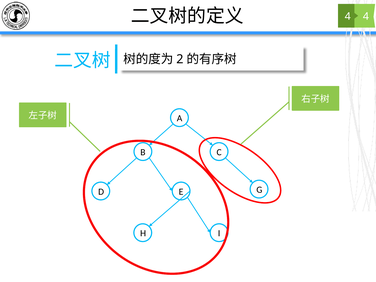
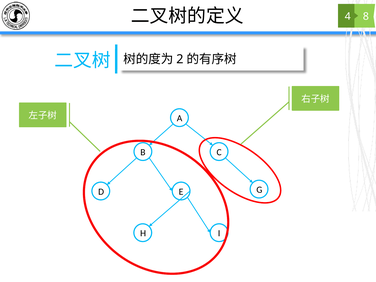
4 at (366, 16): 4 -> 8
